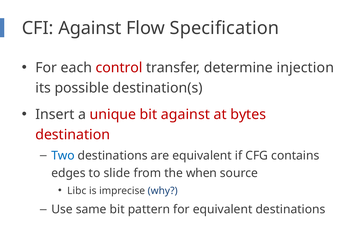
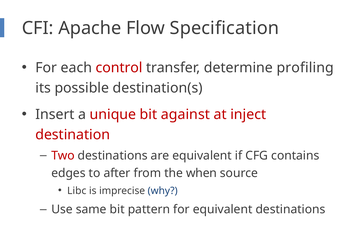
CFI Against: Against -> Apache
injection: injection -> profiling
bytes: bytes -> inject
Two colour: blue -> red
slide: slide -> after
